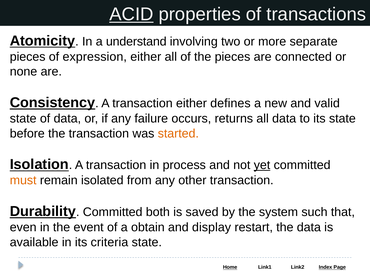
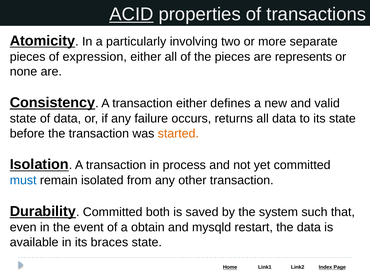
understand: understand -> particularly
connected: connected -> represents
yet underline: present -> none
must colour: orange -> blue
display: display -> mysqld
criteria: criteria -> braces
